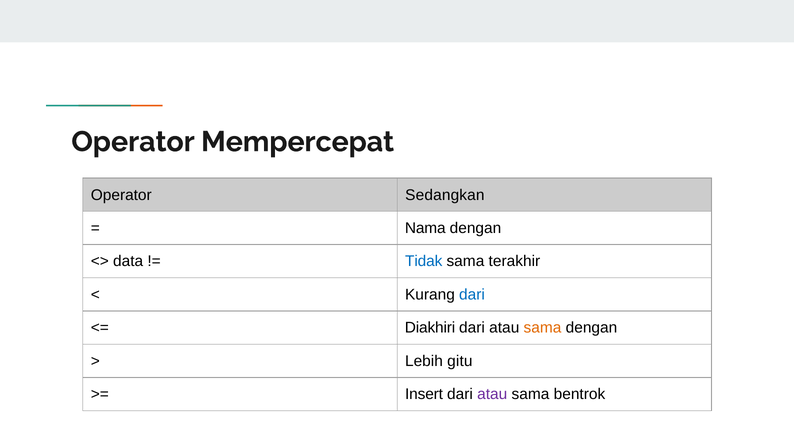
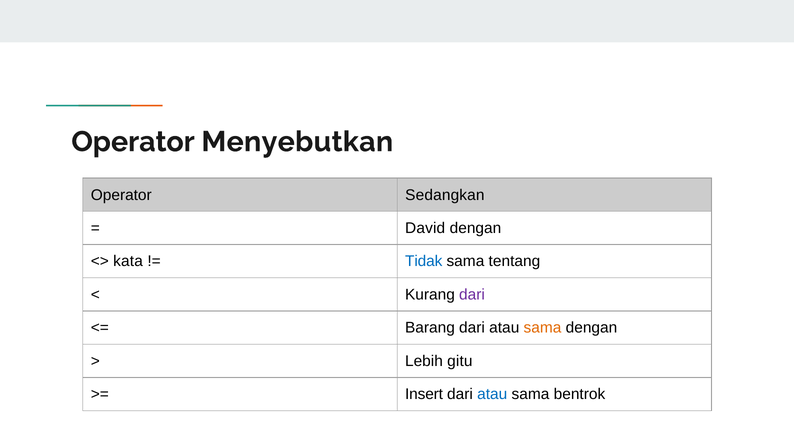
Mempercepat: Mempercepat -> Menyebutkan
Nama: Nama -> David
data: data -> kata
terakhir: terakhir -> tentang
dari at (472, 294) colour: blue -> purple
Diakhiri: Diakhiri -> Barang
atau at (492, 394) colour: purple -> blue
